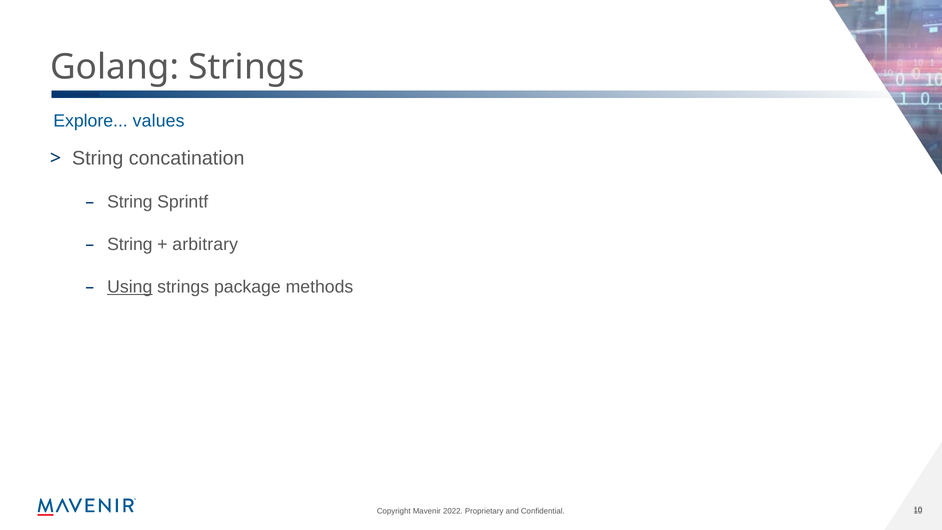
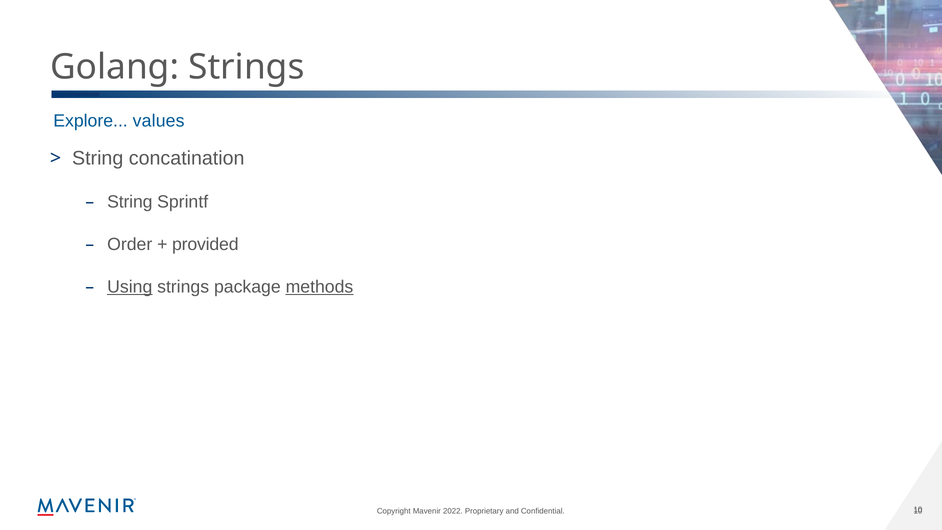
String at (130, 244): String -> Order
arbitrary: arbitrary -> provided
methods underline: none -> present
